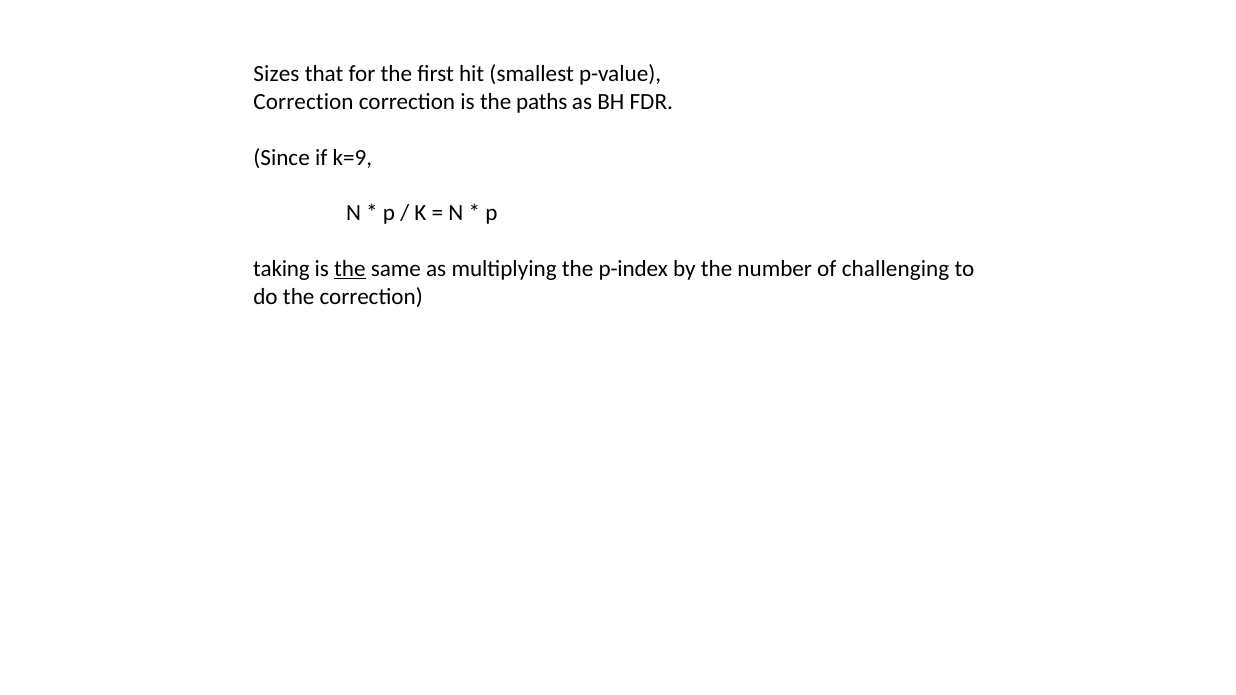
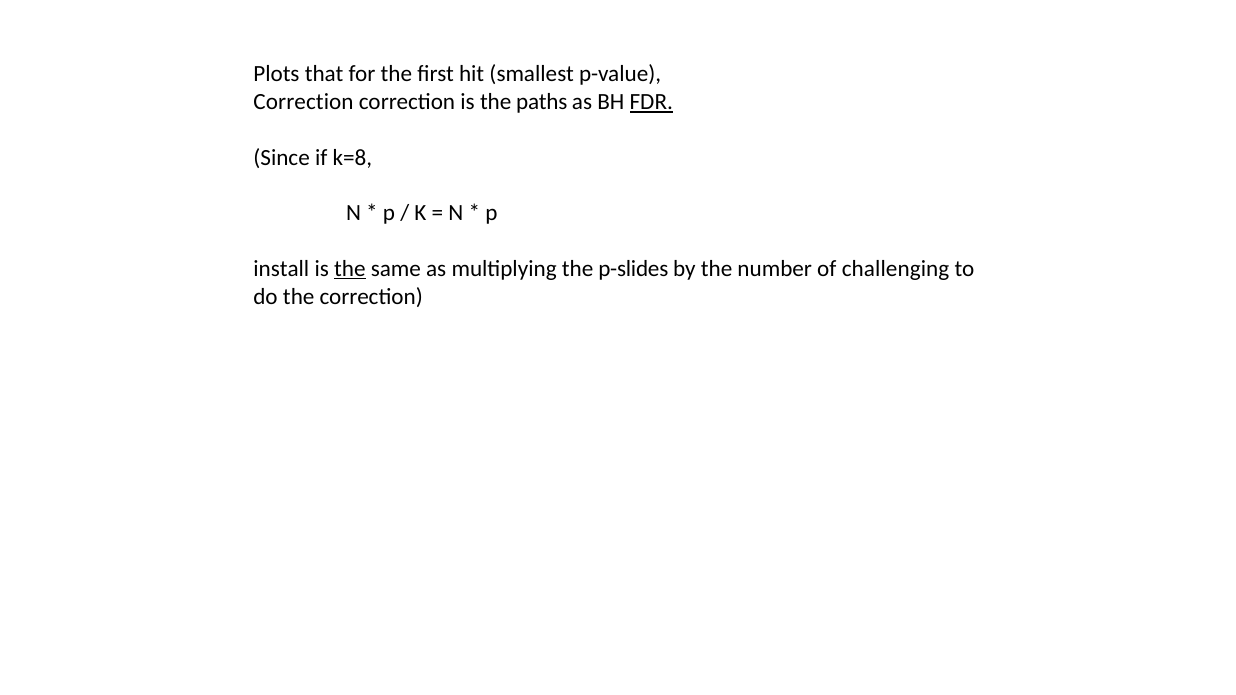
Sizes: Sizes -> Plots
FDR underline: none -> present
k=9: k=9 -> k=8
taking: taking -> install
p-index: p-index -> p-slides
